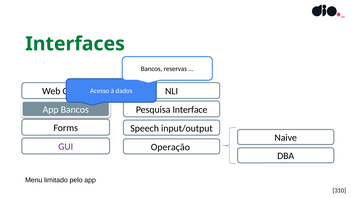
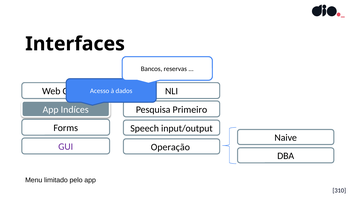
Interfaces colour: green -> black
App Bancos: Bancos -> Indíces
Interface: Interface -> Primeiro
